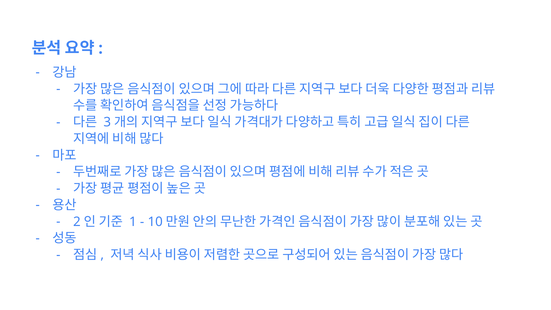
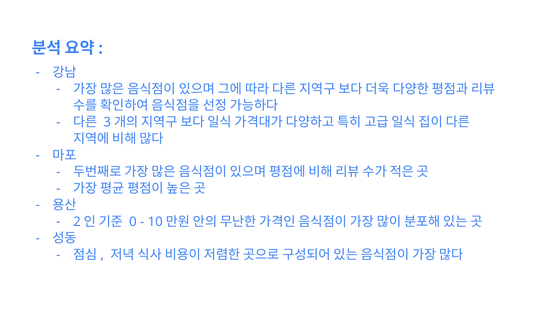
1: 1 -> 0
